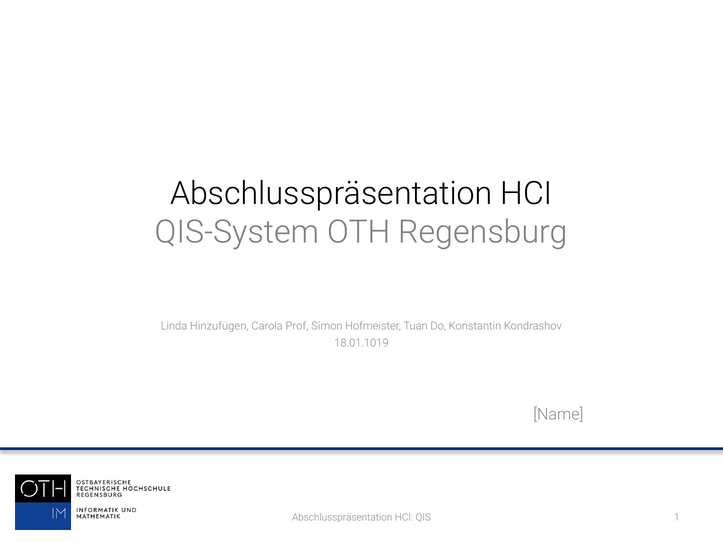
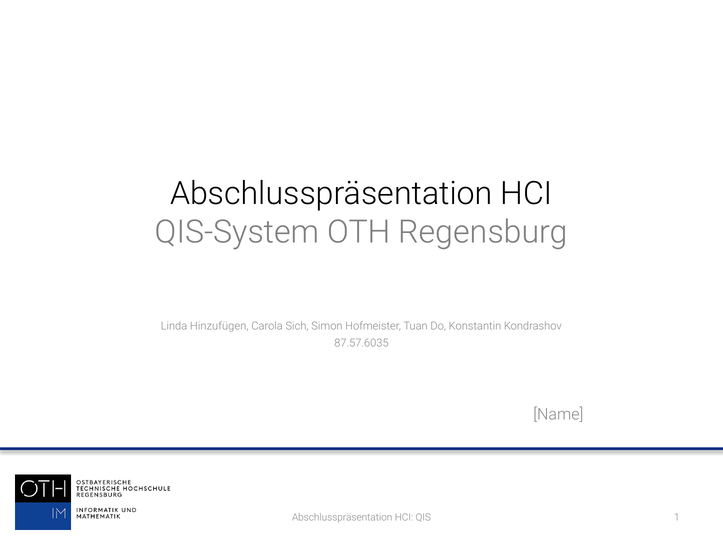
Prof: Prof -> Sich
18.01.1019: 18.01.1019 -> 87.57.6035
